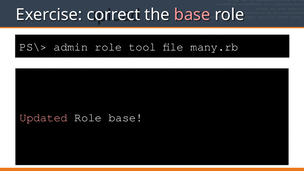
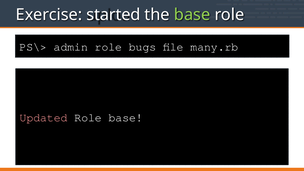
correct: correct -> started
base at (192, 15) colour: pink -> light green
tool: tool -> bugs
